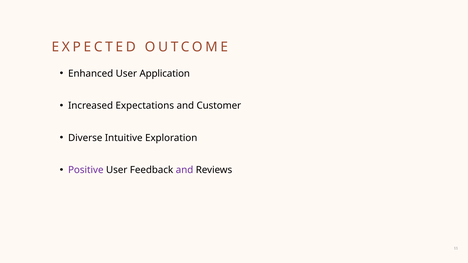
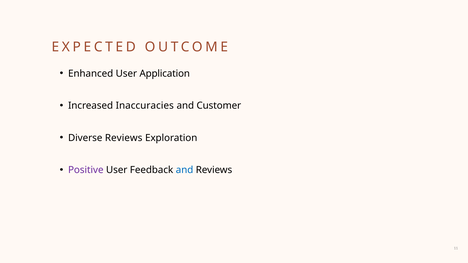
Expectations: Expectations -> Inaccuracies
Diverse Intuitive: Intuitive -> Reviews
and at (185, 170) colour: purple -> blue
